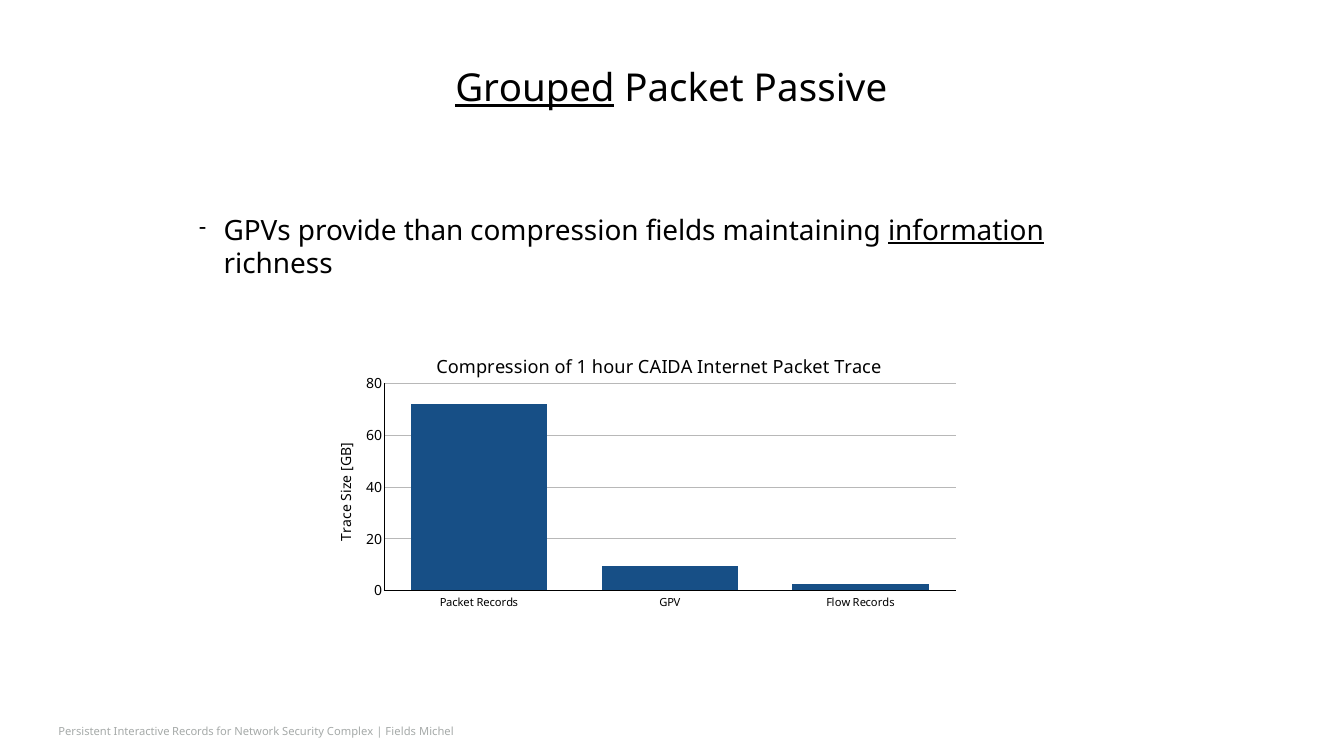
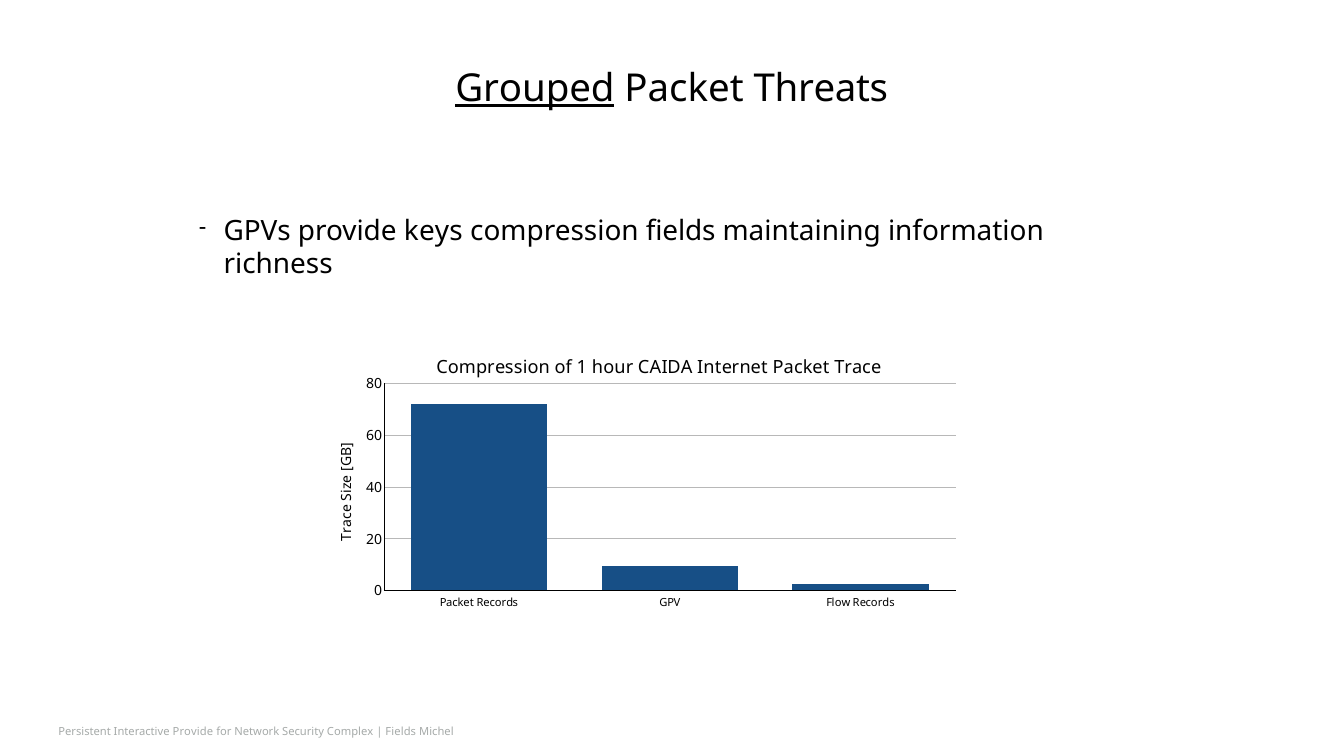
Passive: Passive -> Threats
than: than -> keys
information underline: present -> none
Interactive Records: Records -> Provide
